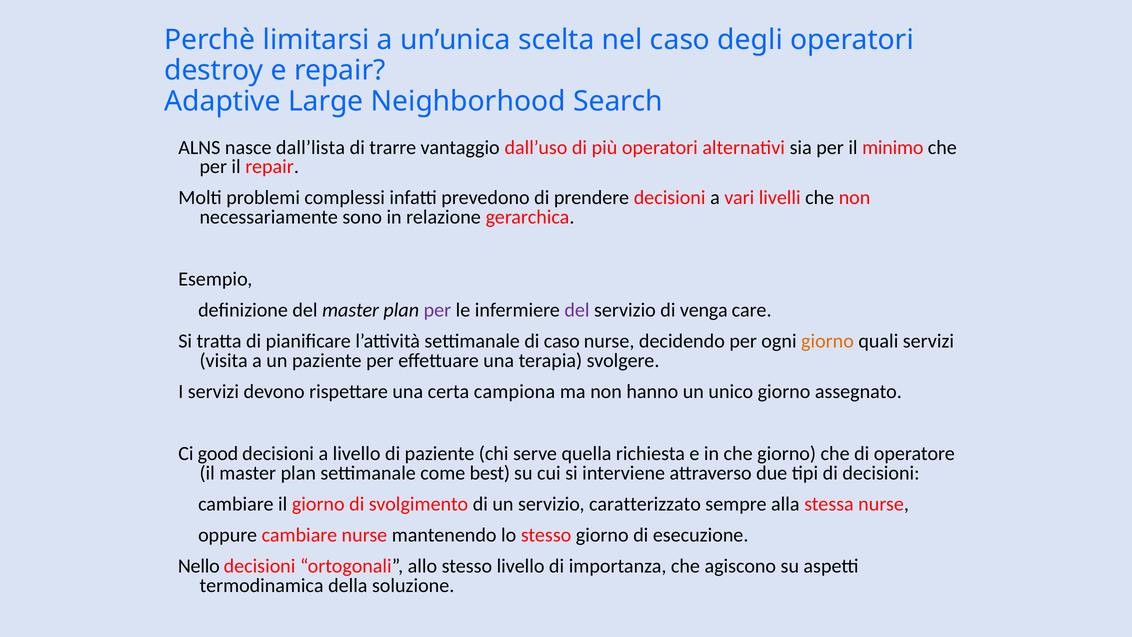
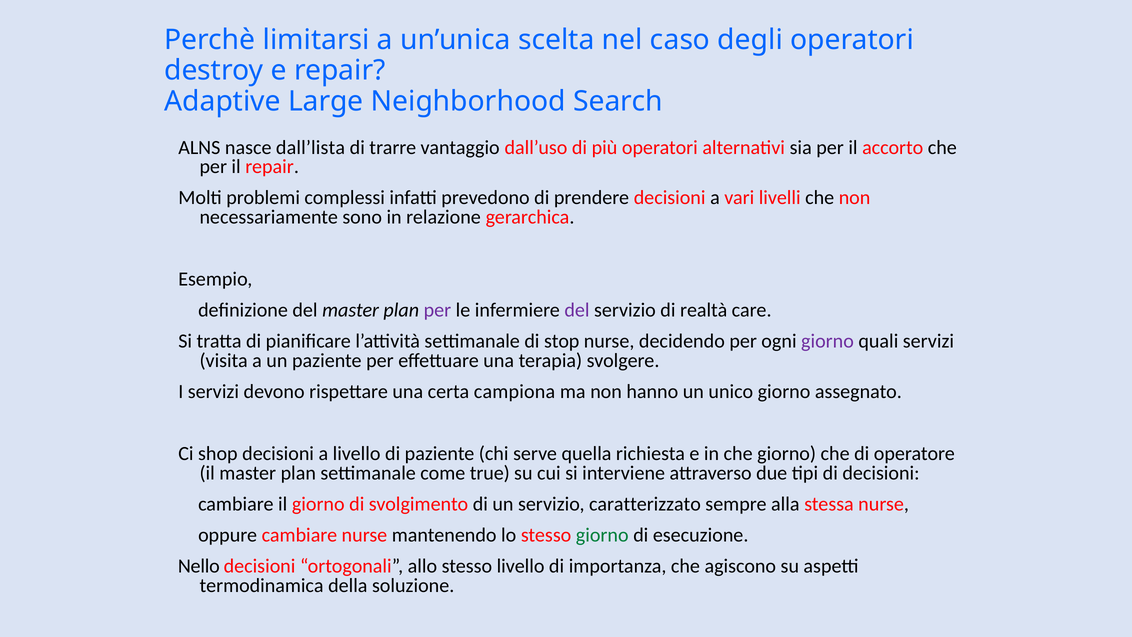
minimo: minimo -> accorto
venga: venga -> realtà
di caso: caso -> stop
giorno at (827, 341) colour: orange -> purple
good: good -> shop
best: best -> true
giorno at (602, 535) colour: black -> green
